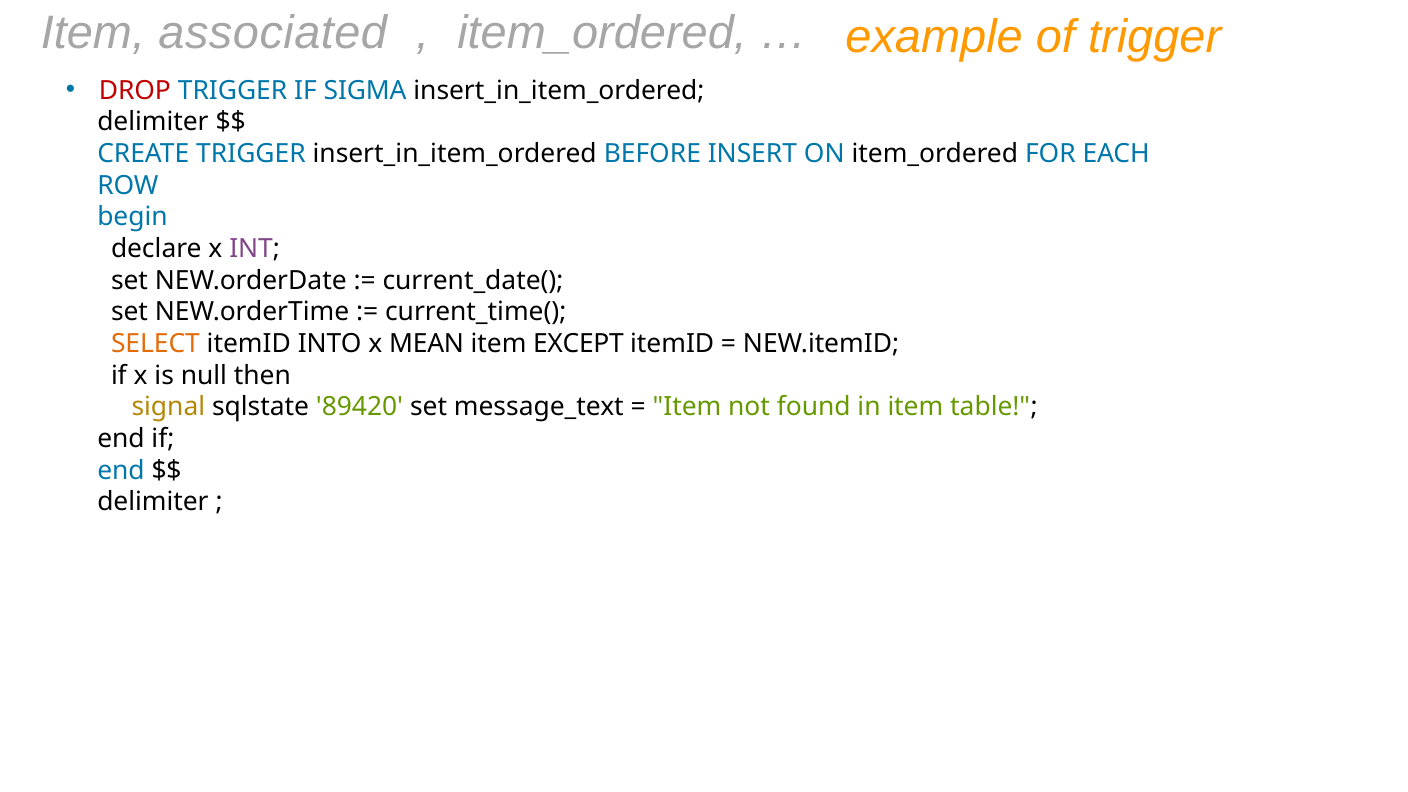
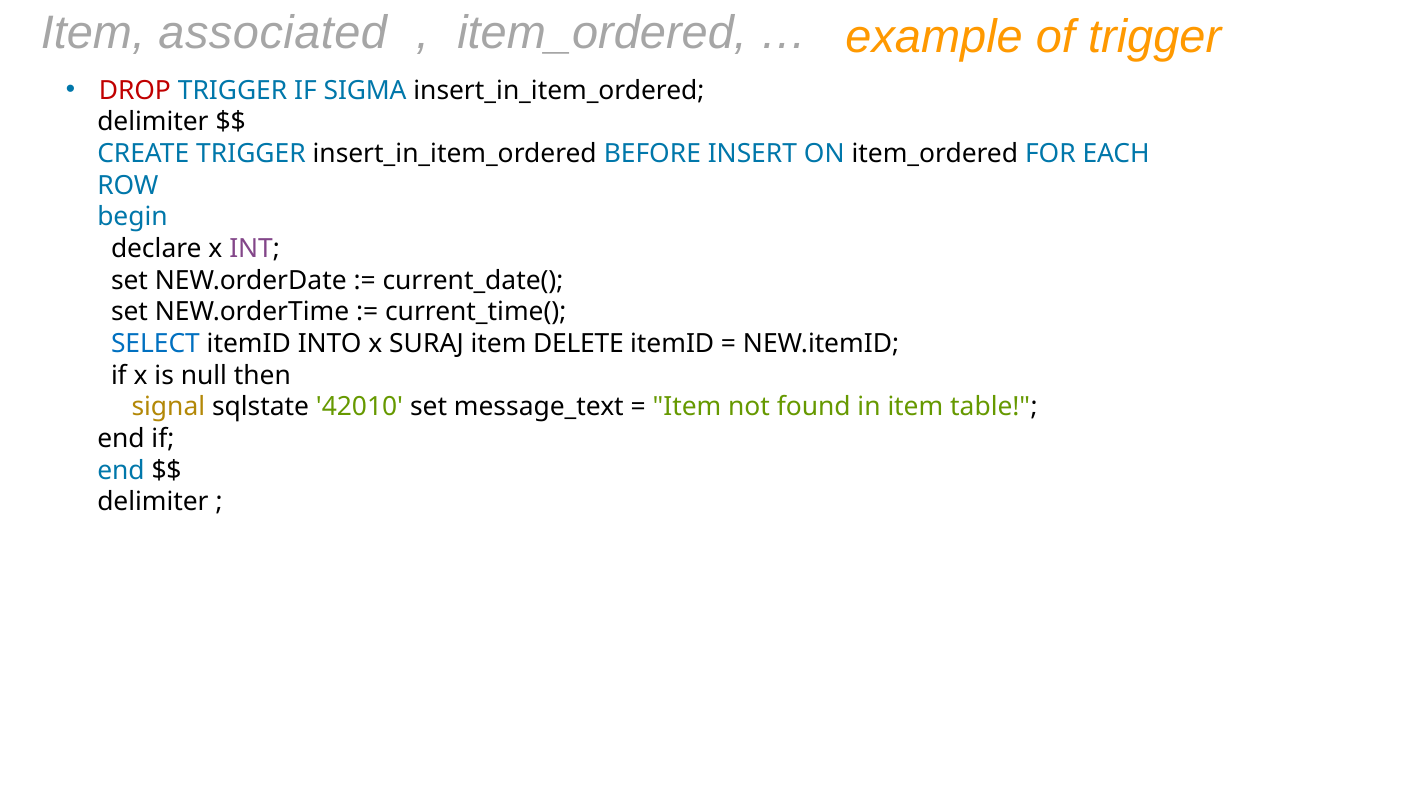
SELECT colour: orange -> blue
MEAN: MEAN -> SURAJ
EXCEPT: EXCEPT -> DELETE
89420: 89420 -> 42010
